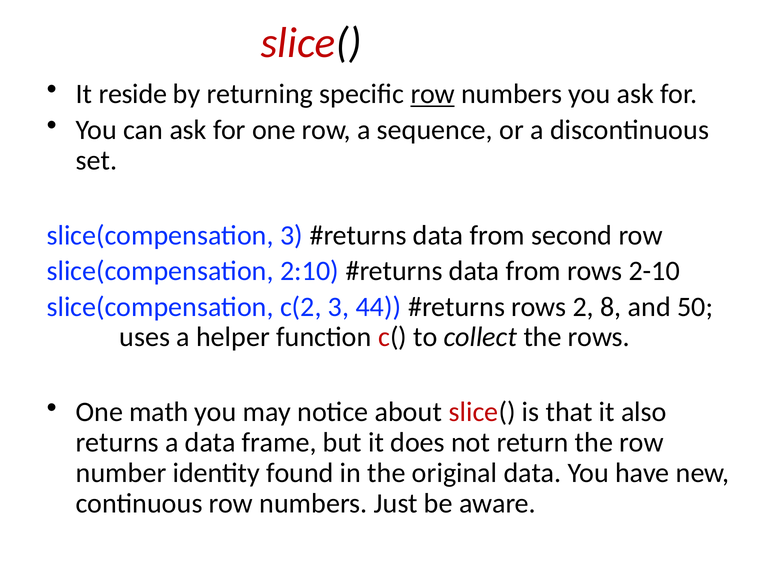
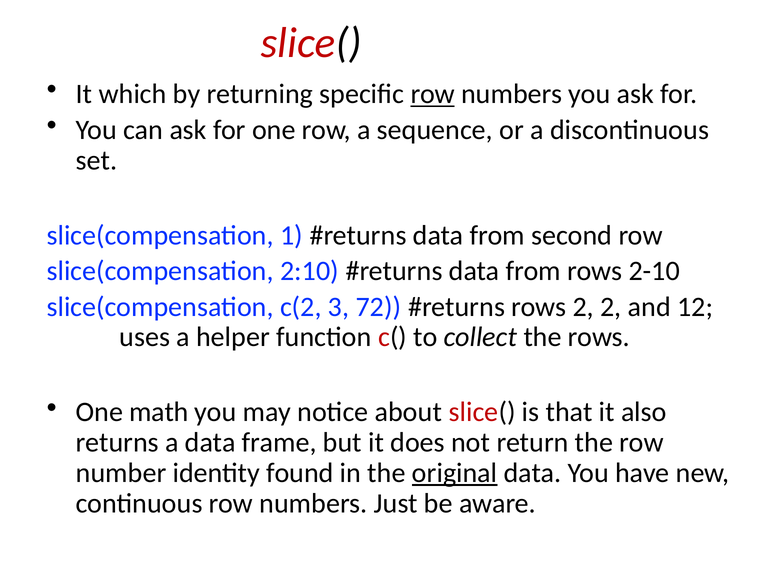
reside: reside -> which
slice(compensation 3: 3 -> 1
44: 44 -> 72
2 8: 8 -> 2
50: 50 -> 12
original underline: none -> present
